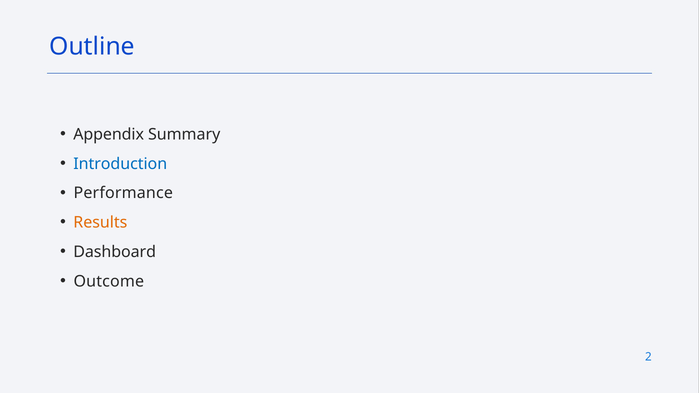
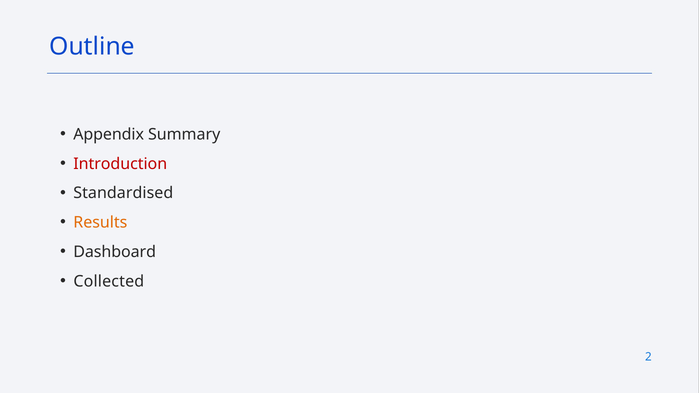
Introduction colour: blue -> red
Performance: Performance -> Standardised
Outcome: Outcome -> Collected
